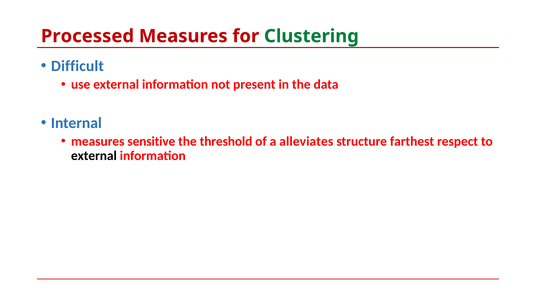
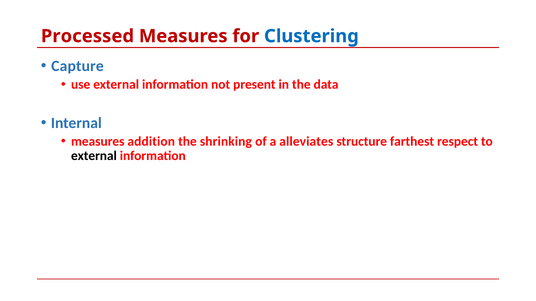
Clustering colour: green -> blue
Difficult: Difficult -> Capture
sensitive: sensitive -> addition
threshold: threshold -> shrinking
